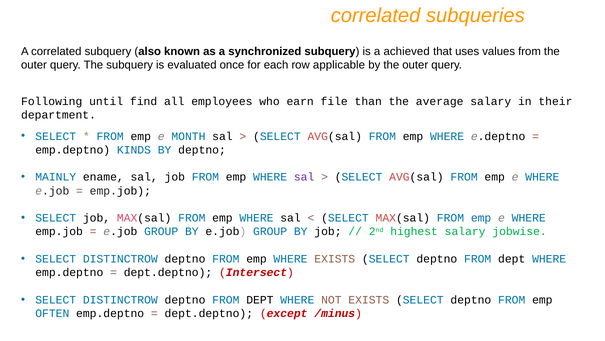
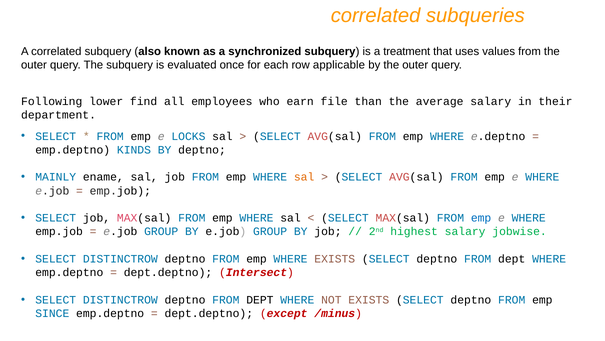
achieved: achieved -> treatment
until: until -> lower
MONTH: MONTH -> LOCKS
sal at (304, 177) colour: purple -> orange
OFTEN: OFTEN -> SINCE
